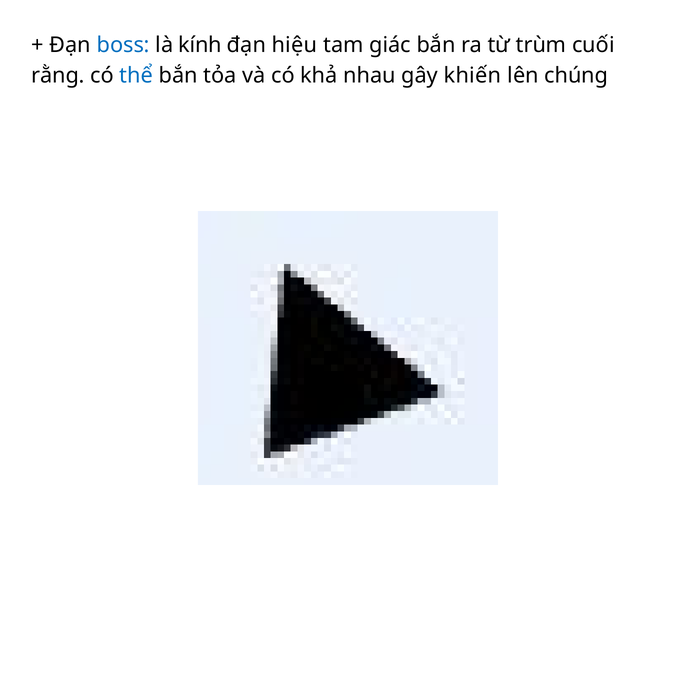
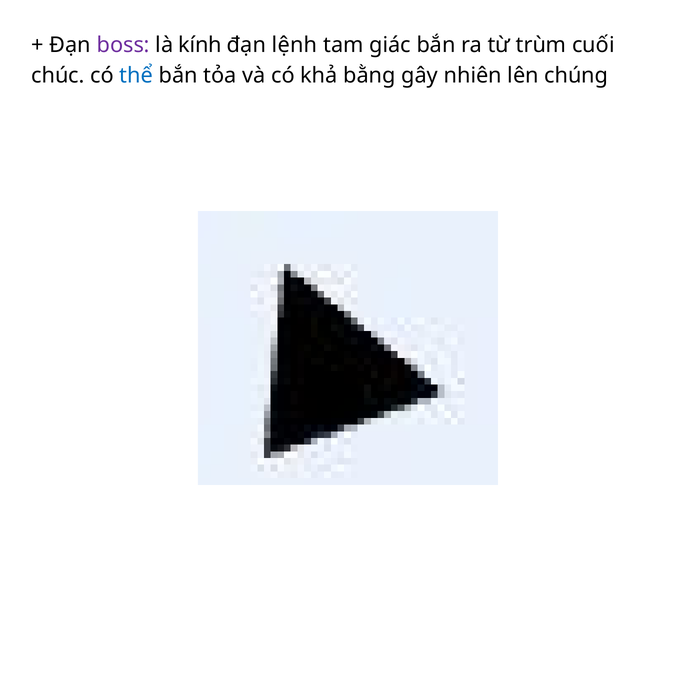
boss colour: blue -> purple
hiệu: hiệu -> lệnh
rằng: rằng -> chúc
nhau: nhau -> bằng
khiến: khiến -> nhiên
